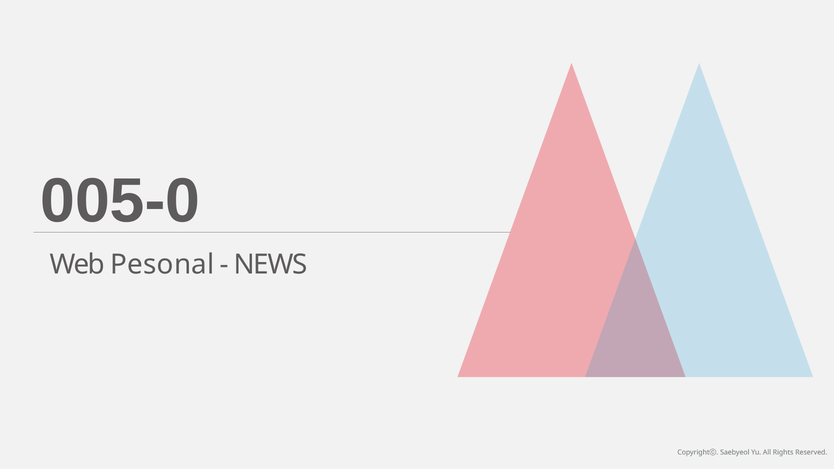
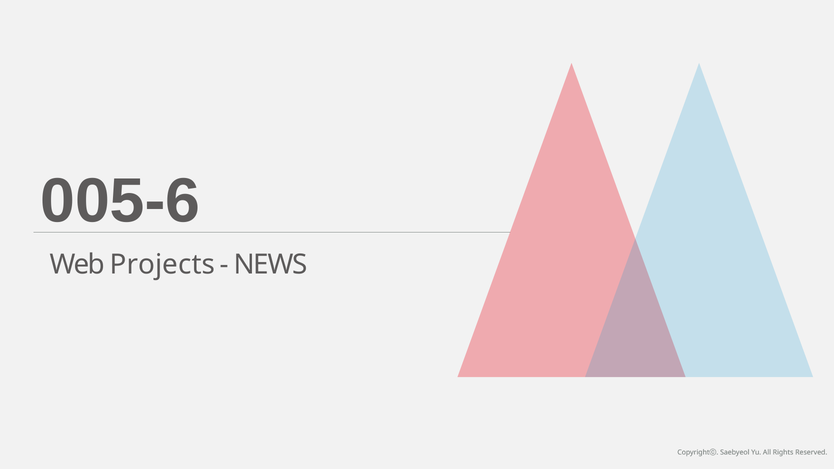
005-0: 005-0 -> 005-6
Pesonal: Pesonal -> Projects
